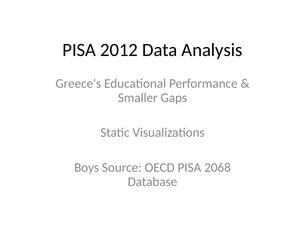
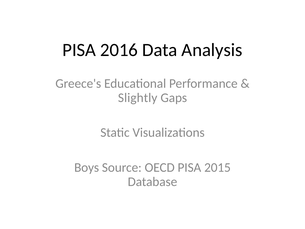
2012: 2012 -> 2016
Smaller: Smaller -> Slightly
2068: 2068 -> 2015
